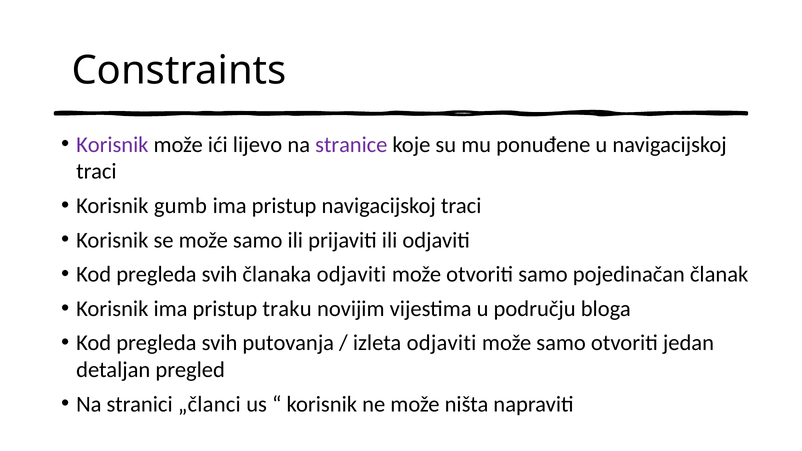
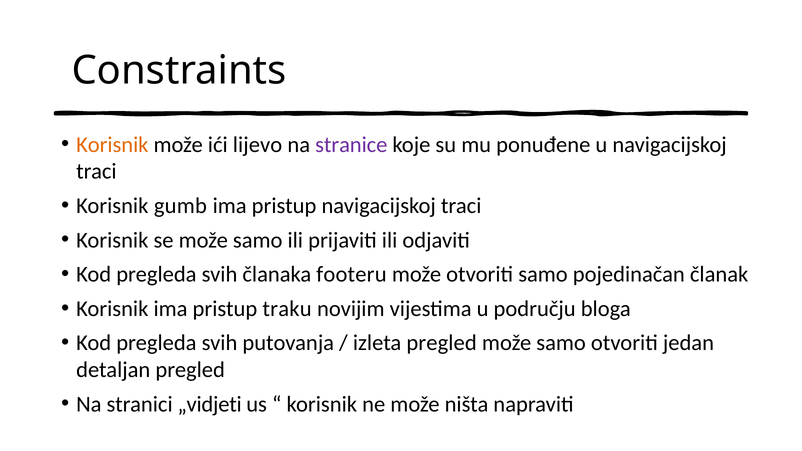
Korisnik at (112, 145) colour: purple -> orange
članaka odjaviti: odjaviti -> footeru
izleta odjaviti: odjaviti -> pregled
„članci: „članci -> „vidjeti
